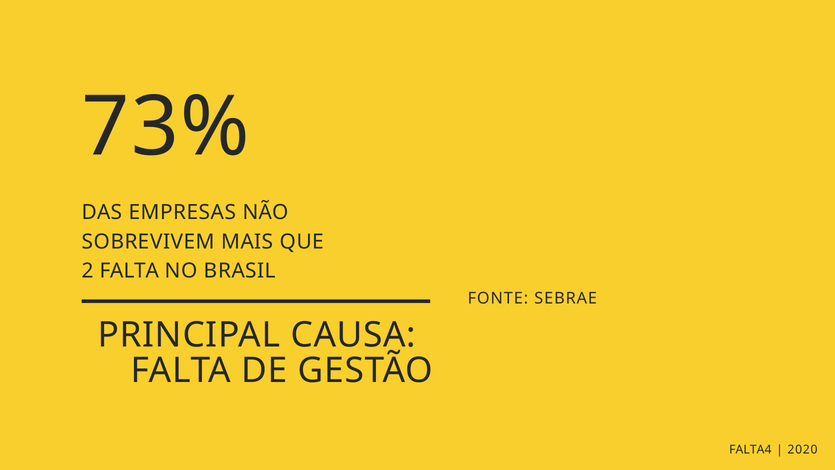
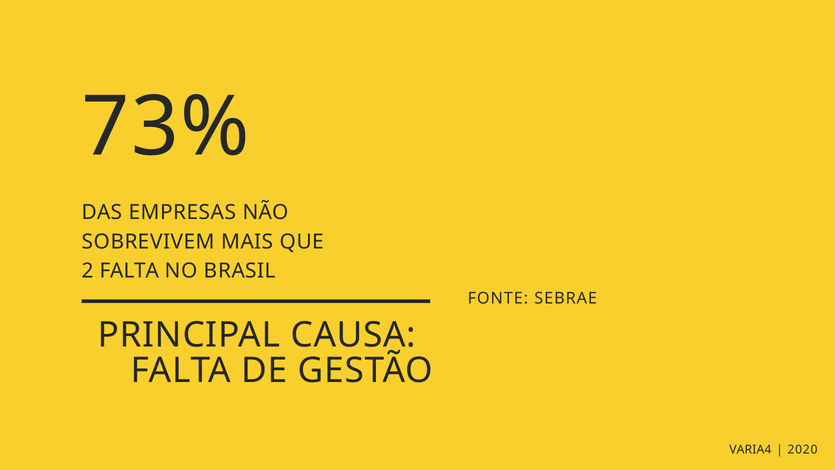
FALTA4: FALTA4 -> VARIA4
